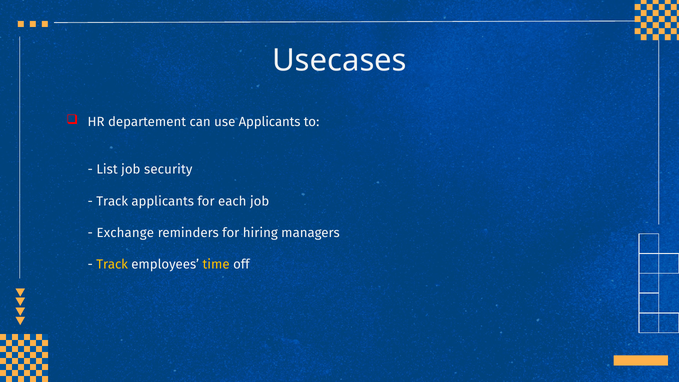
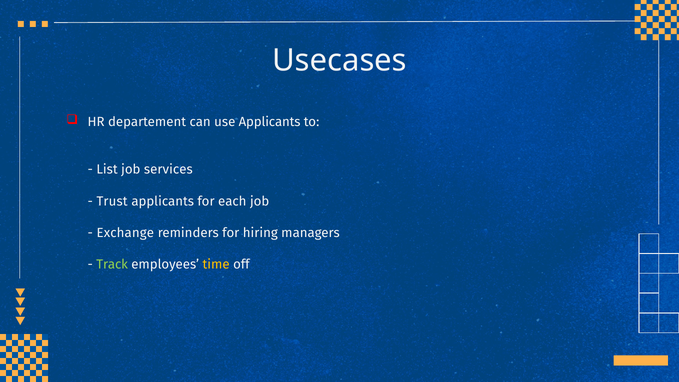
security: security -> services
Track at (112, 201): Track -> Trust
Track at (112, 265) colour: yellow -> light green
